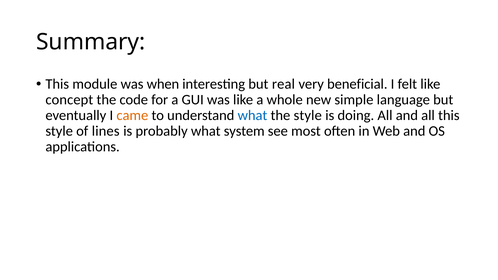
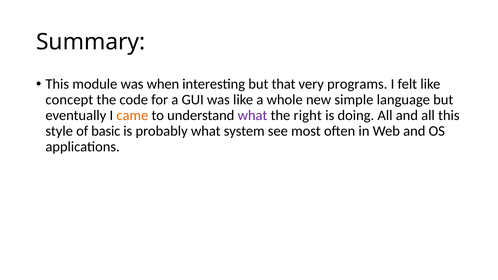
real: real -> that
beneficial: beneficial -> programs
what at (252, 116) colour: blue -> purple
the style: style -> right
lines: lines -> basic
